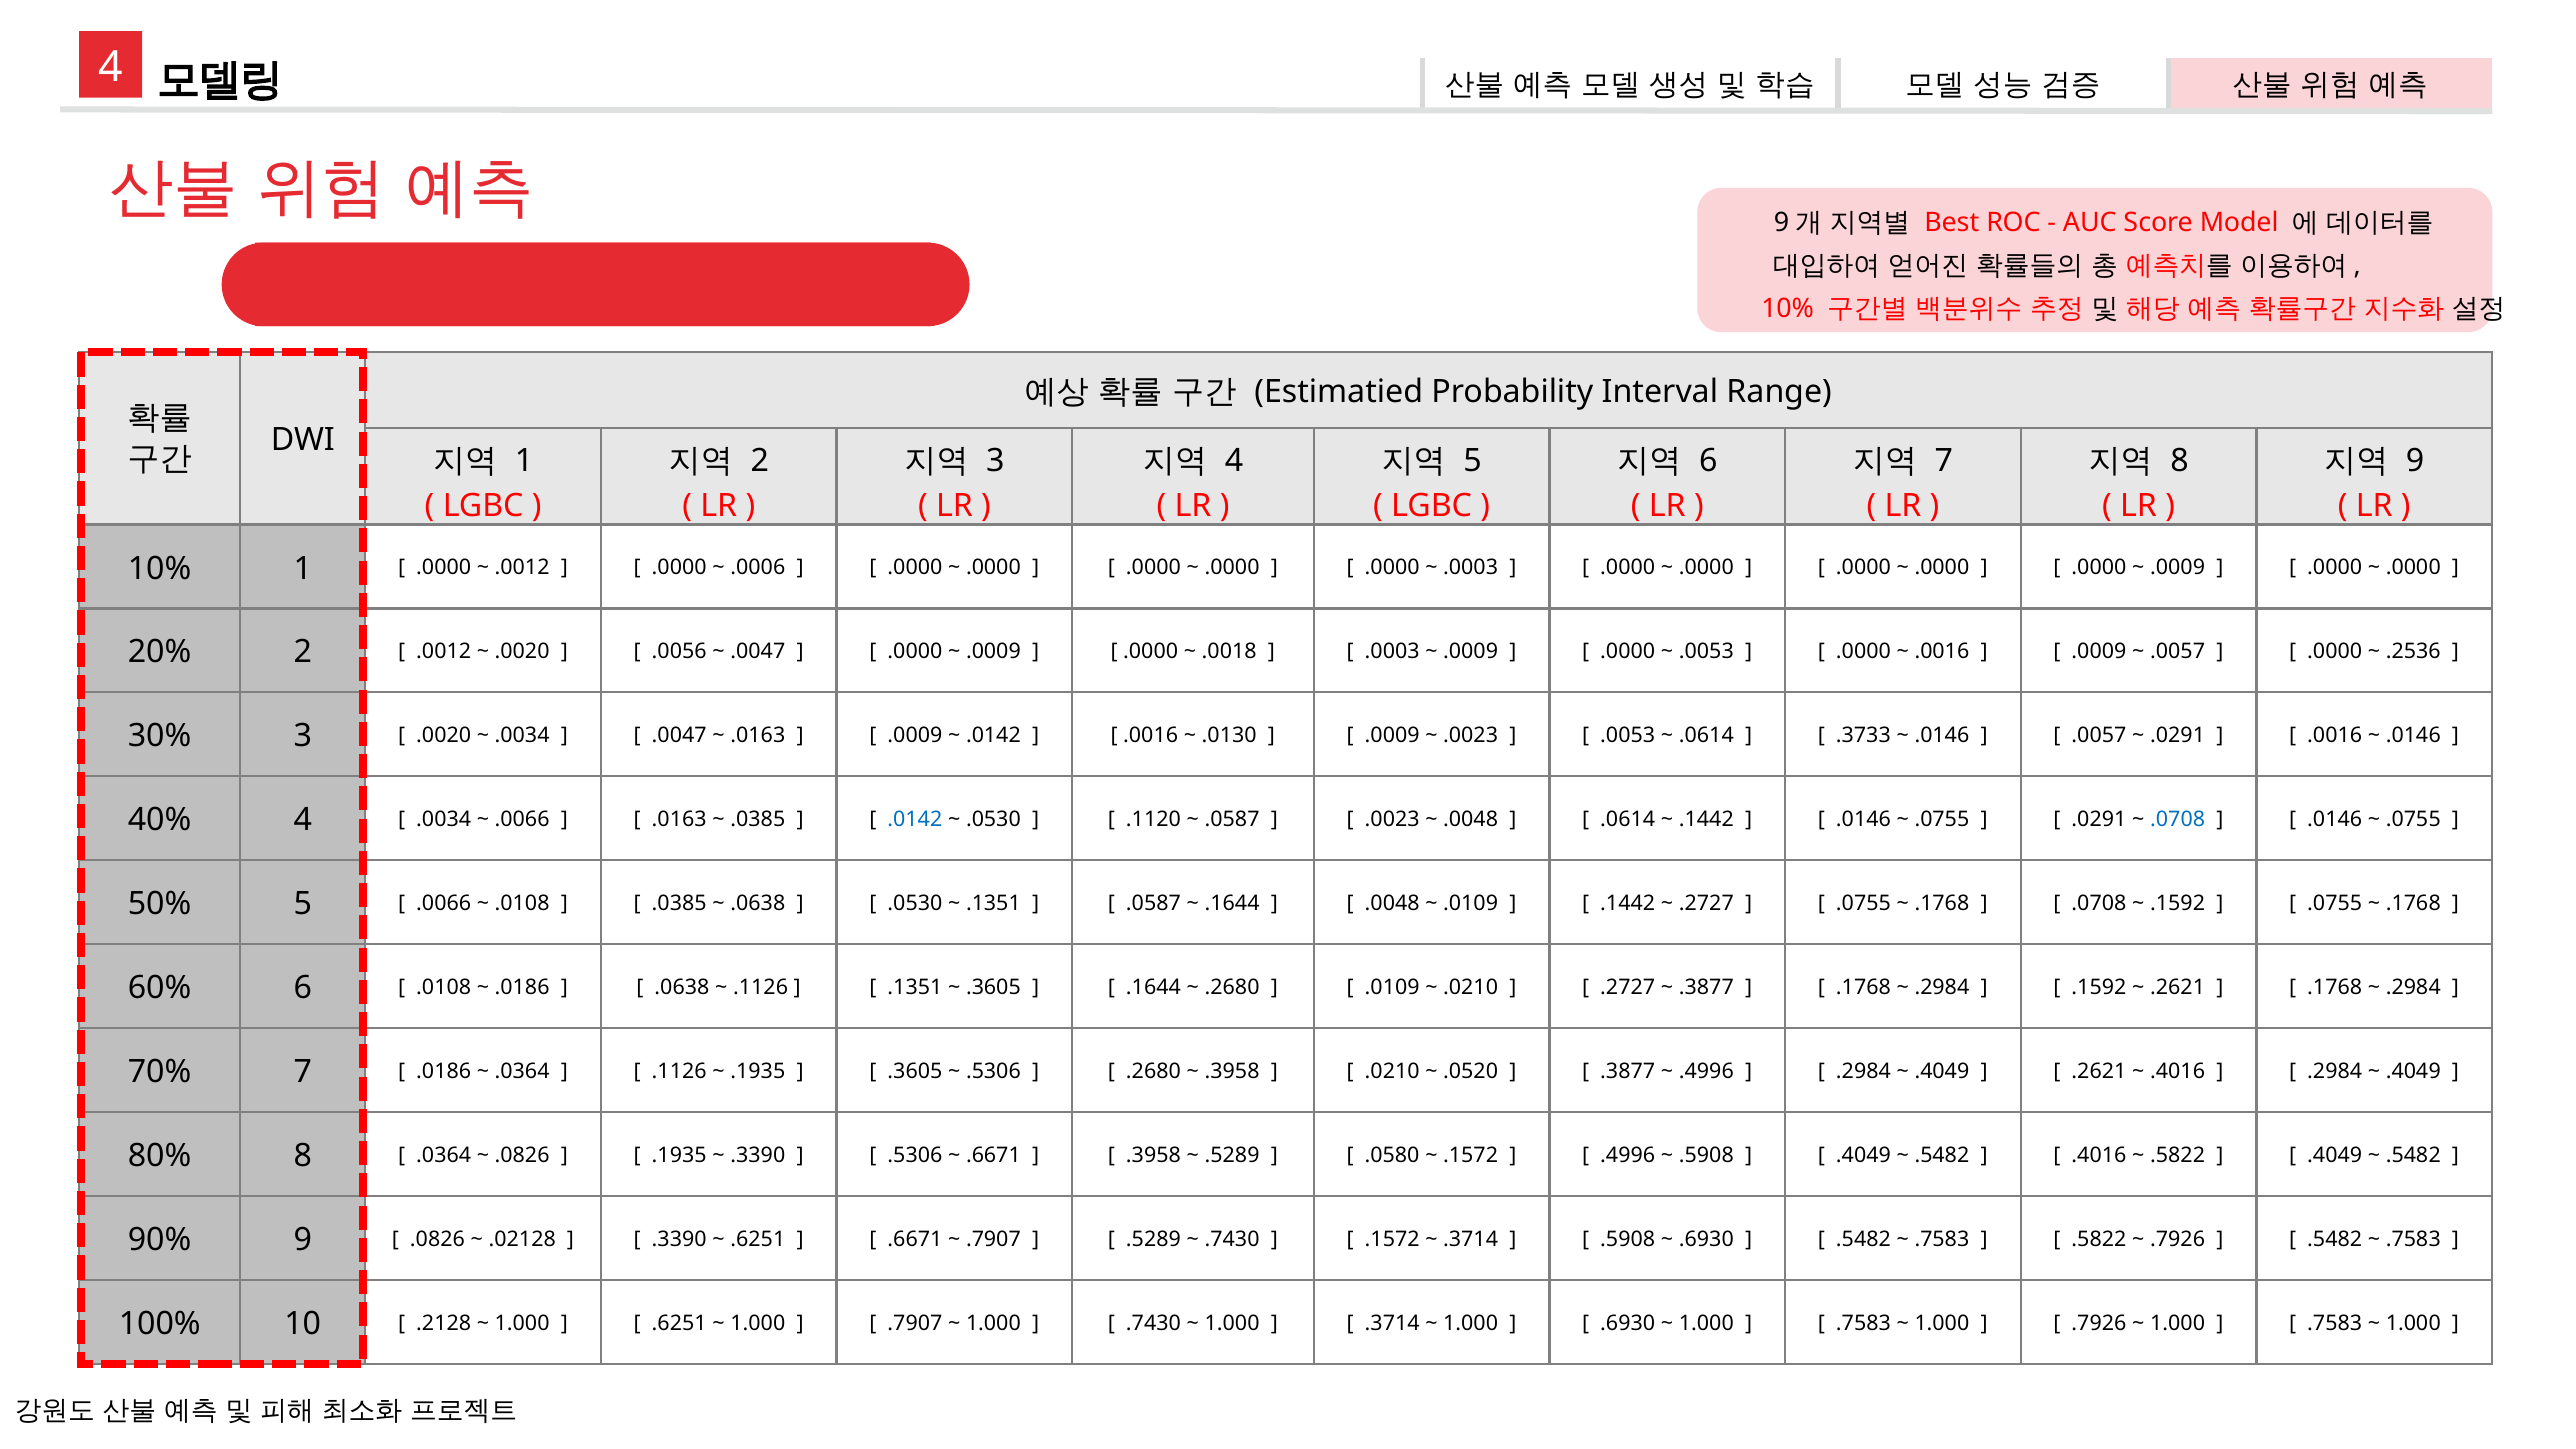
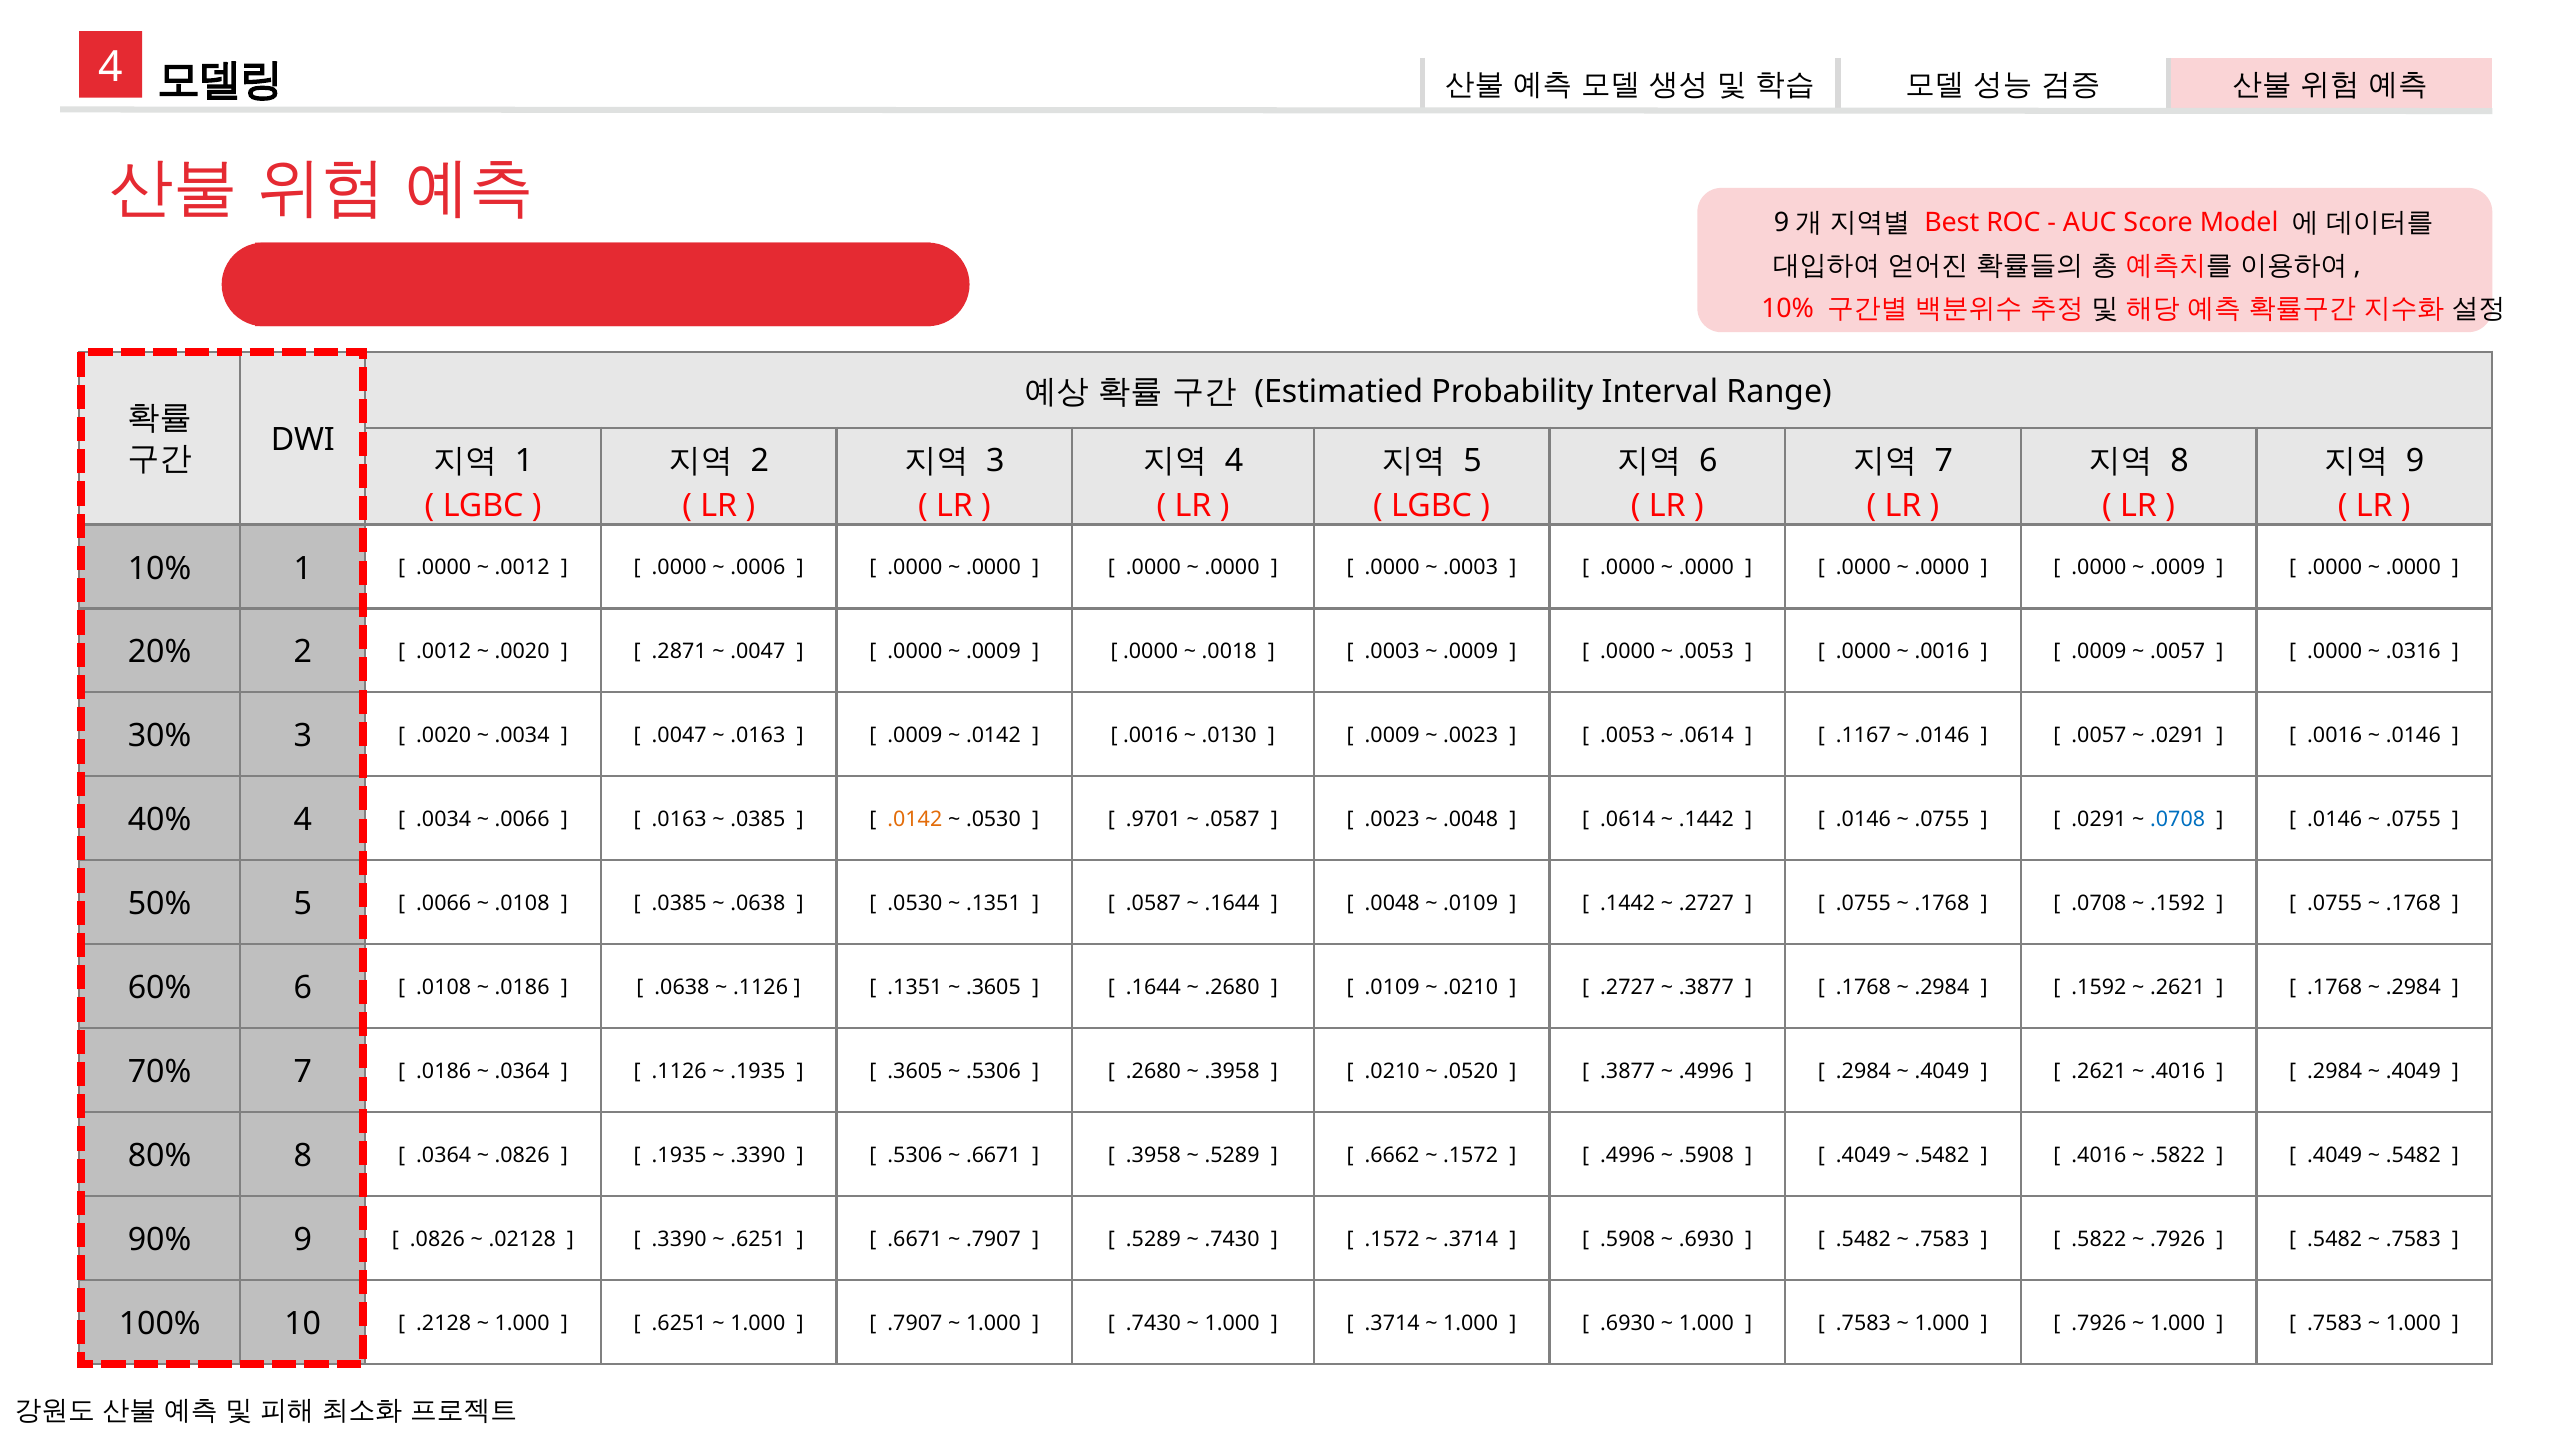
.0056: .0056 -> .2871
.2536: .2536 -> .0316
.3733: .3733 -> .1167
.0142 at (915, 819) colour: blue -> orange
.1120: .1120 -> .9701
.0580: .0580 -> .6662
